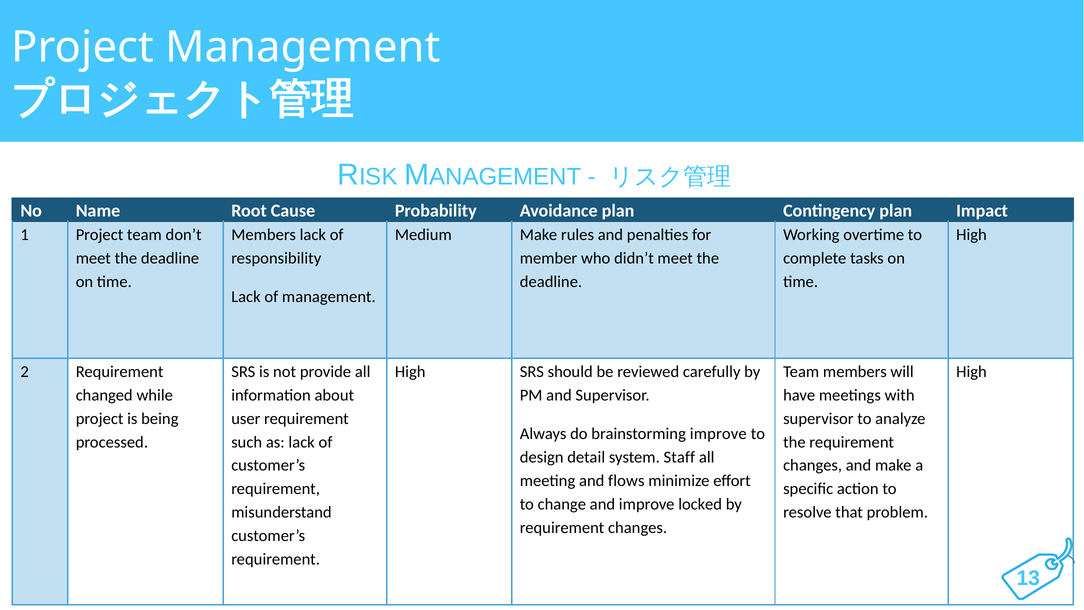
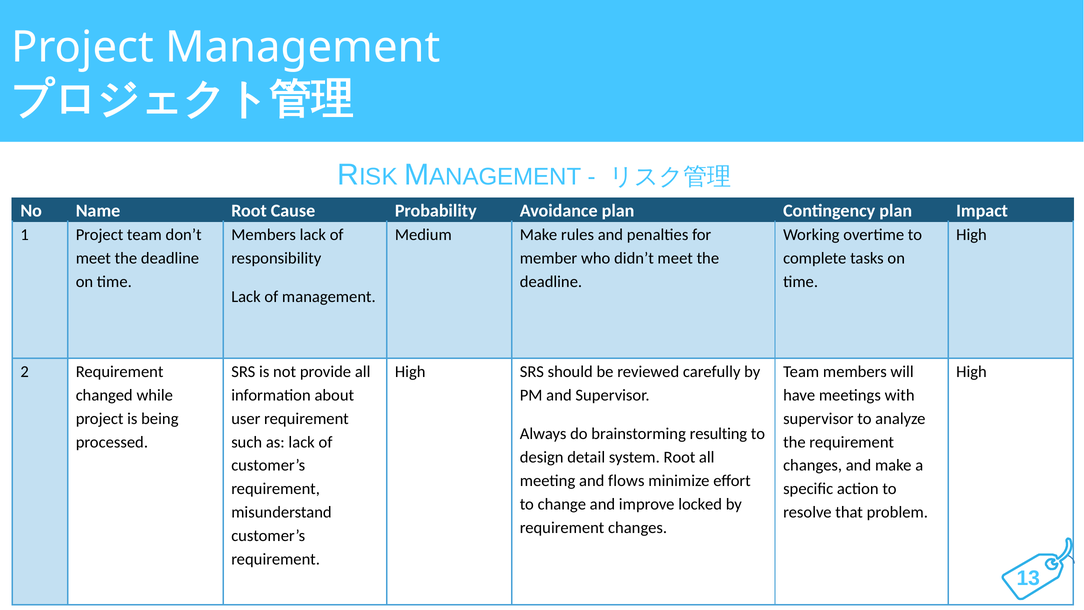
brainstorming improve: improve -> resulting
system Staff: Staff -> Root
